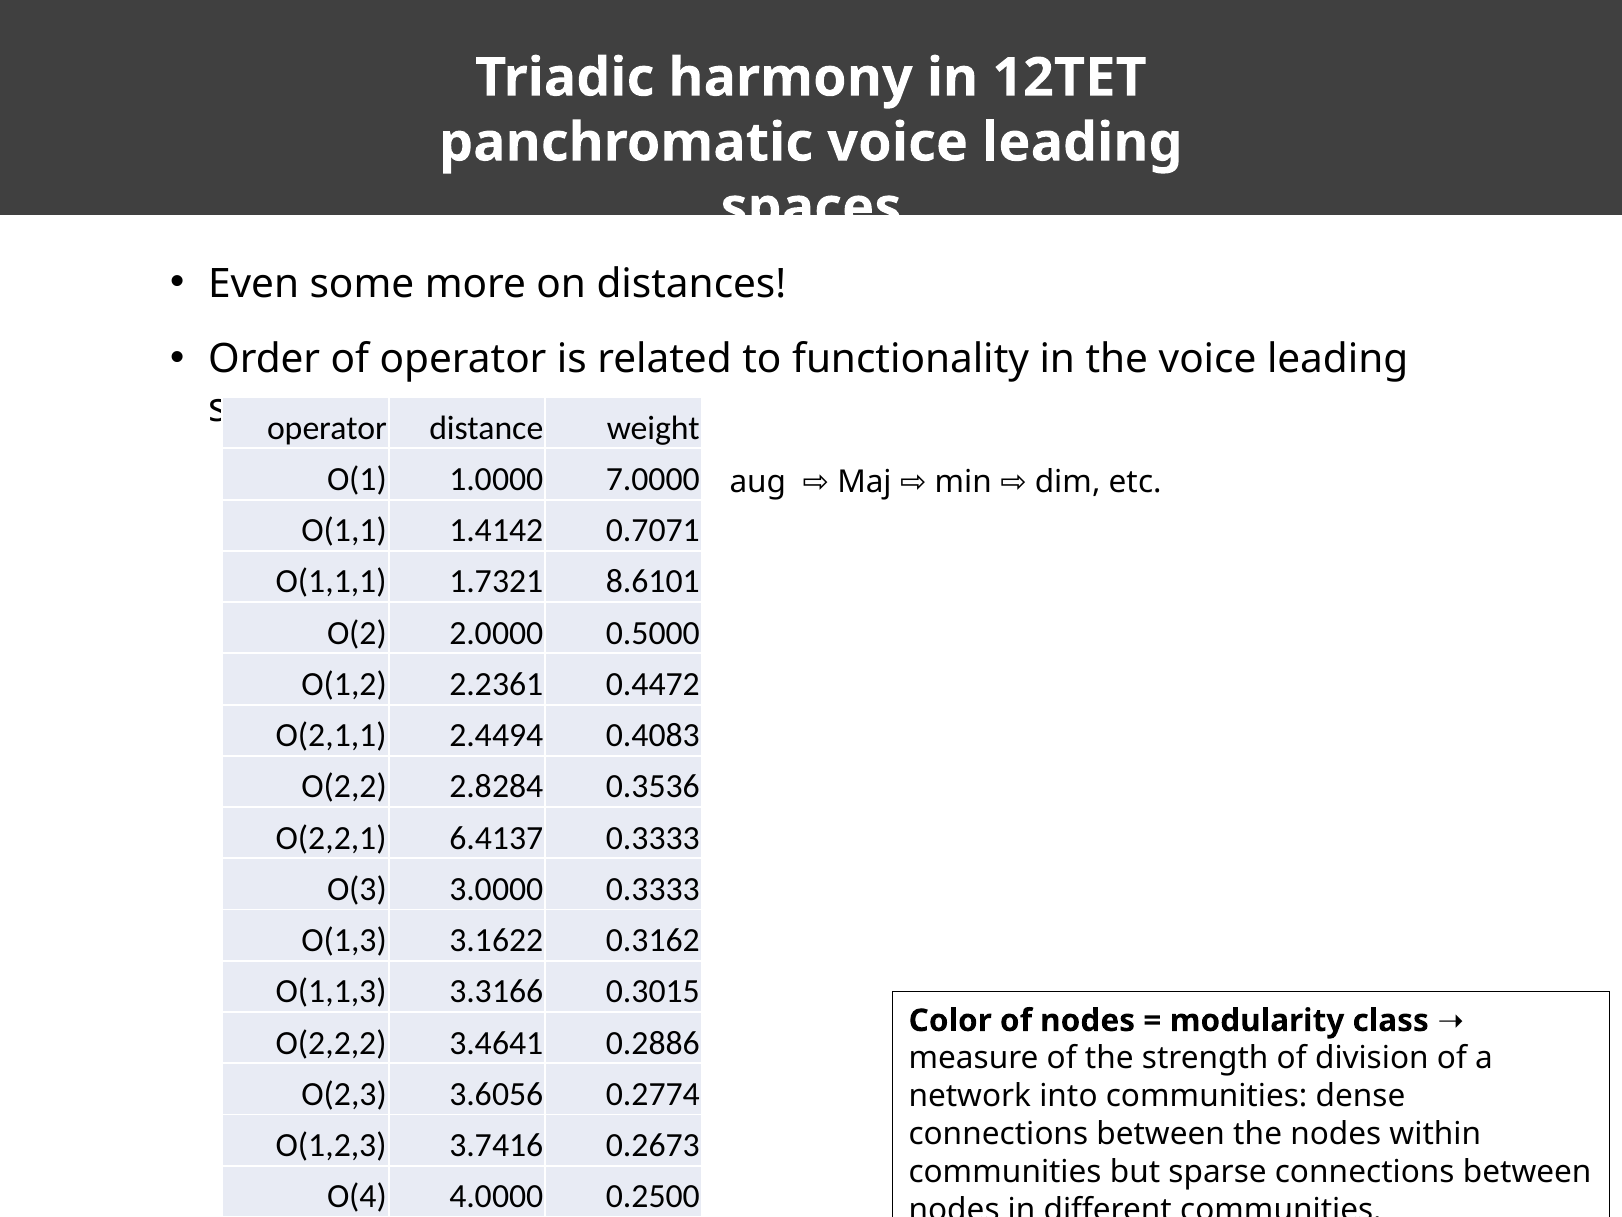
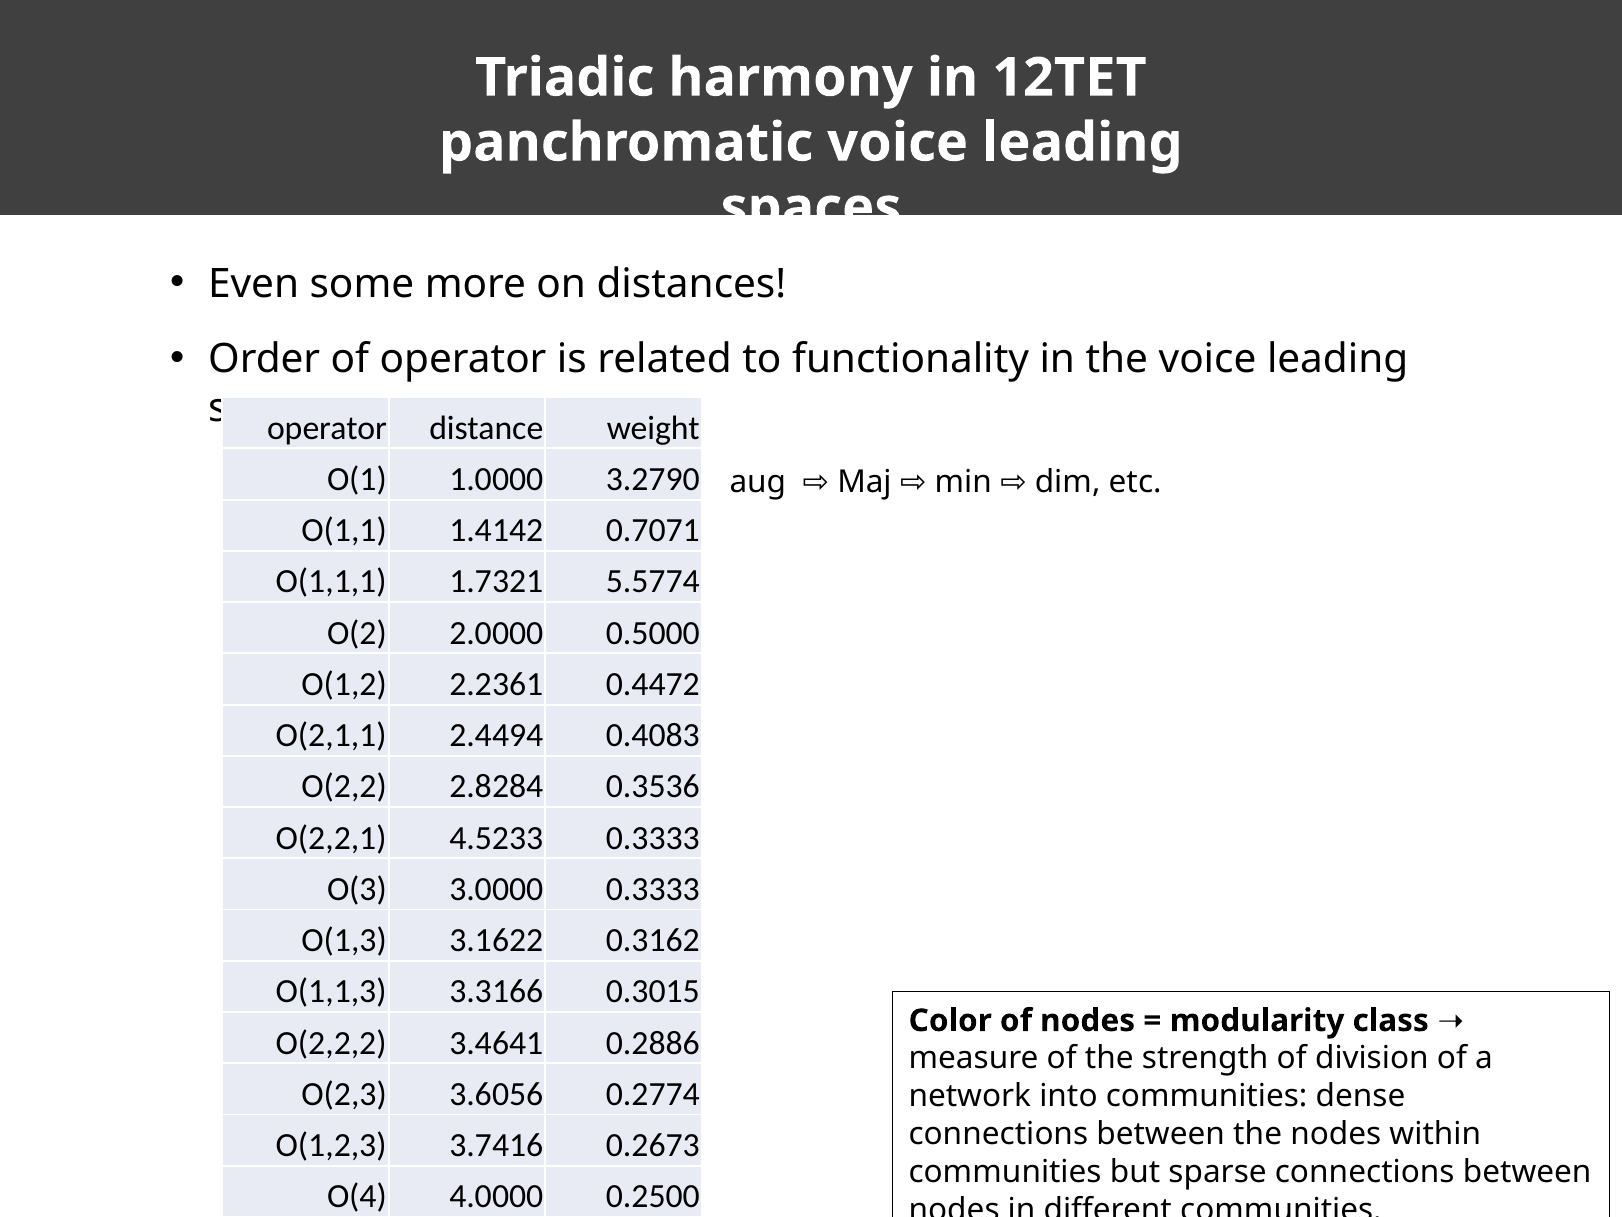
7.0000: 7.0000 -> 3.2790
8.6101: 8.6101 -> 5.5774
6.4137: 6.4137 -> 4.5233
